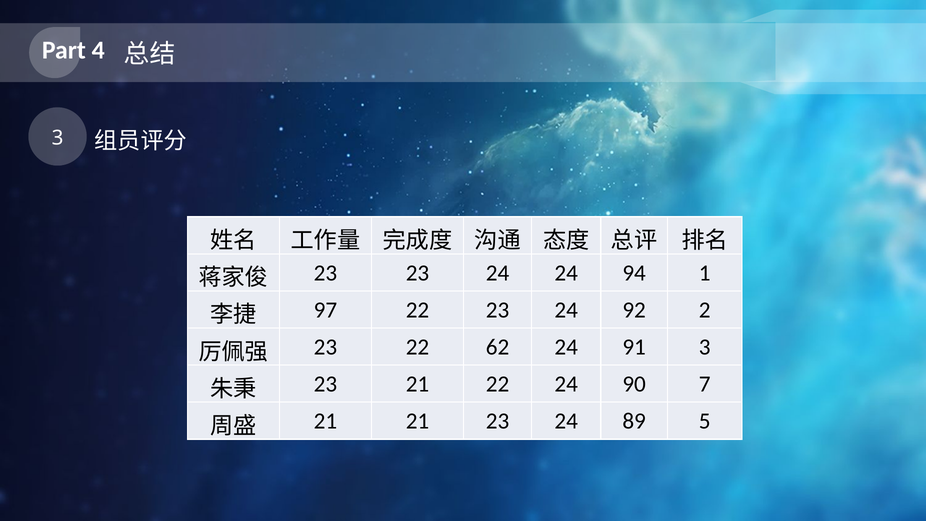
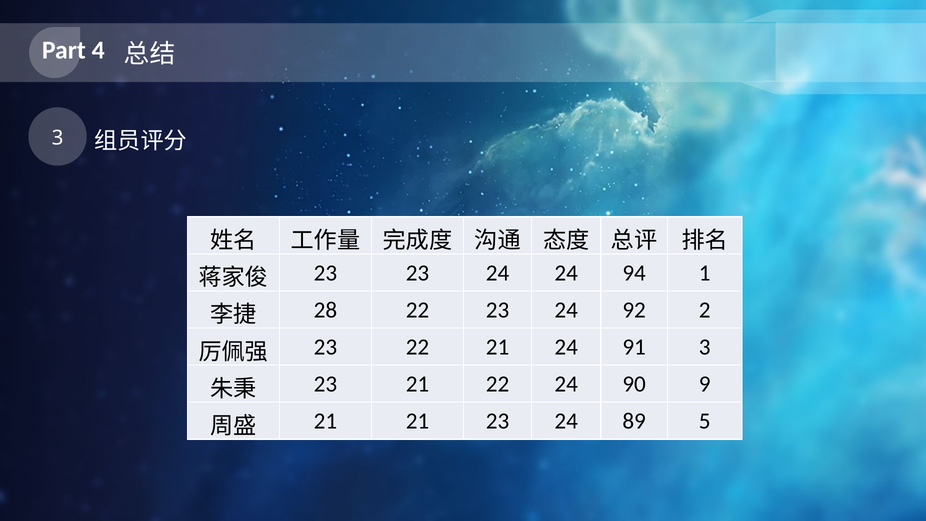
97: 97 -> 28
22 62: 62 -> 21
7: 7 -> 9
